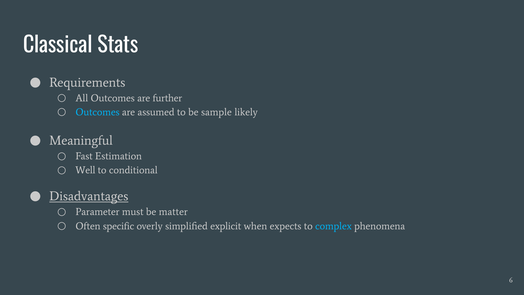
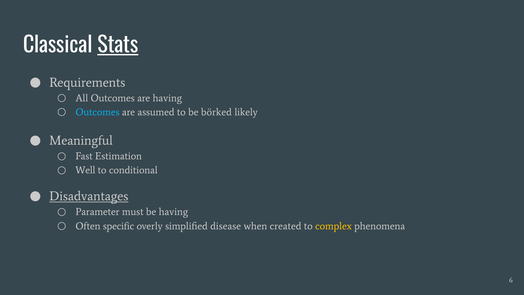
Stats underline: none -> present
are further: further -> having
sample: sample -> börked
be matter: matter -> having
explicit: explicit -> disease
expects: expects -> created
complex colour: light blue -> yellow
